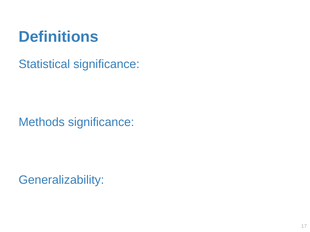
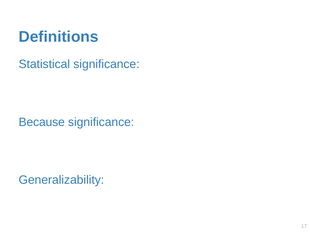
Methods: Methods -> Because
